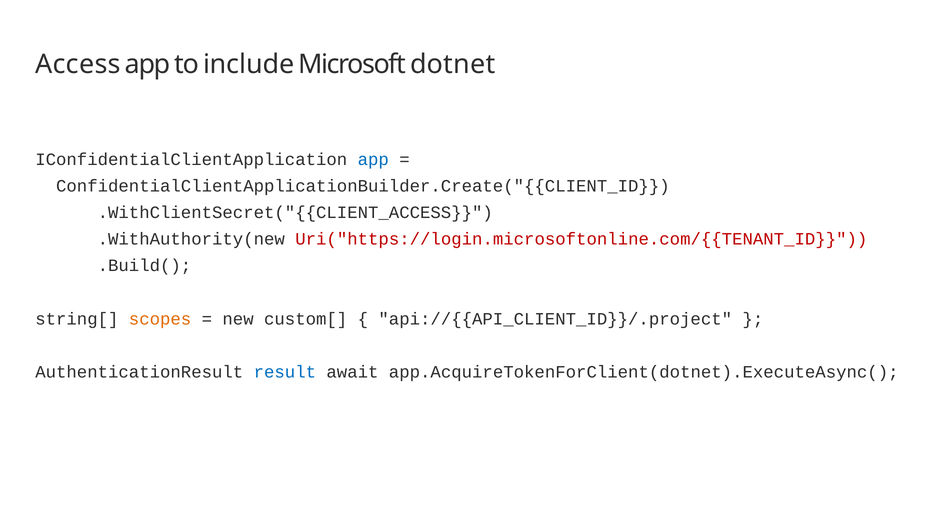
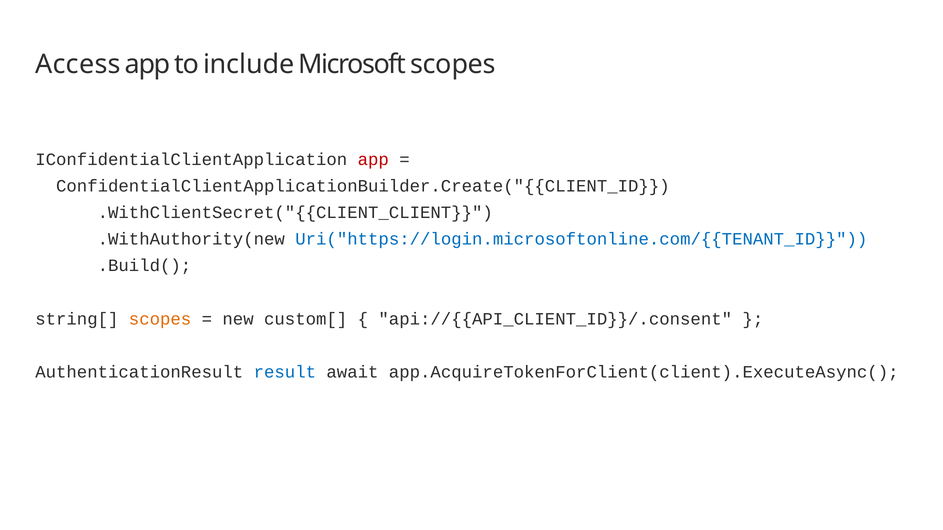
Microsoft dotnet: dotnet -> scopes
app at (373, 160) colour: blue -> red
.WithClientSecret("{{CLIENT_ACCESS: .WithClientSecret("{{CLIENT_ACCESS -> .WithClientSecret("{{CLIENT_CLIENT
Uri("https://login.microsoftonline.com/{{TENANT_ID colour: red -> blue
api://{{API_CLIENT_ID}}/.project: api://{{API_CLIENT_ID}}/.project -> api://{{API_CLIENT_ID}}/.consent
app.AcquireTokenForClient(dotnet).ExecuteAsync(: app.AcquireTokenForClient(dotnet).ExecuteAsync( -> app.AcquireTokenForClient(client).ExecuteAsync(
